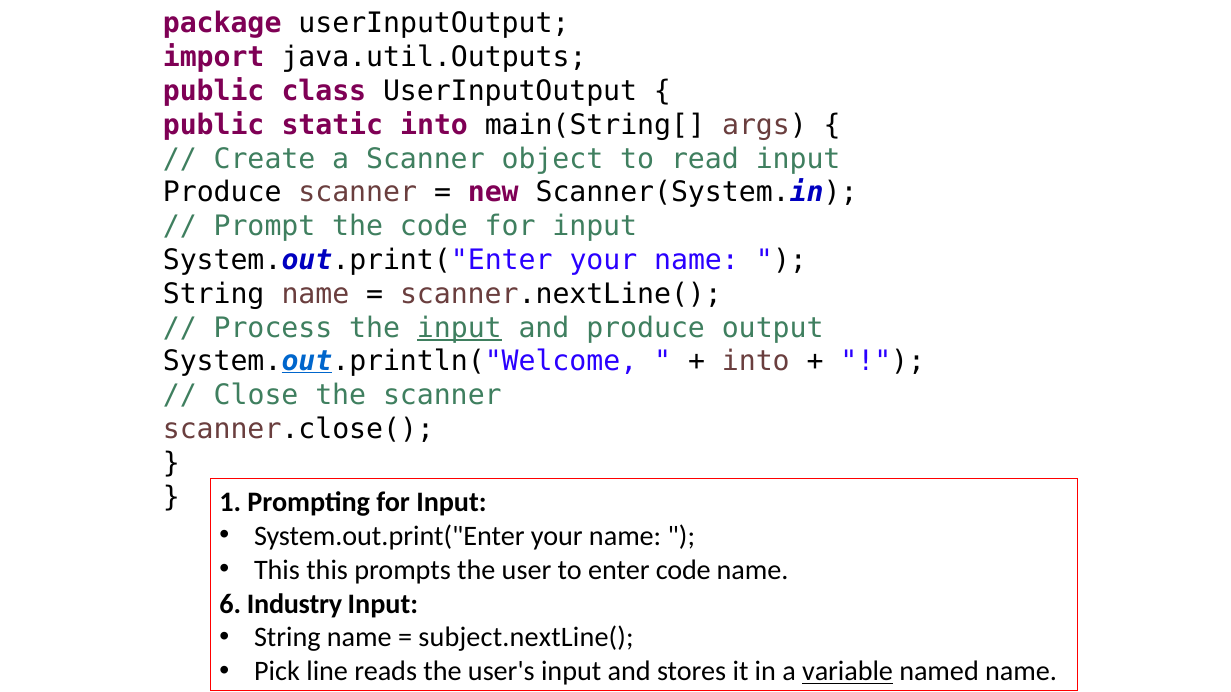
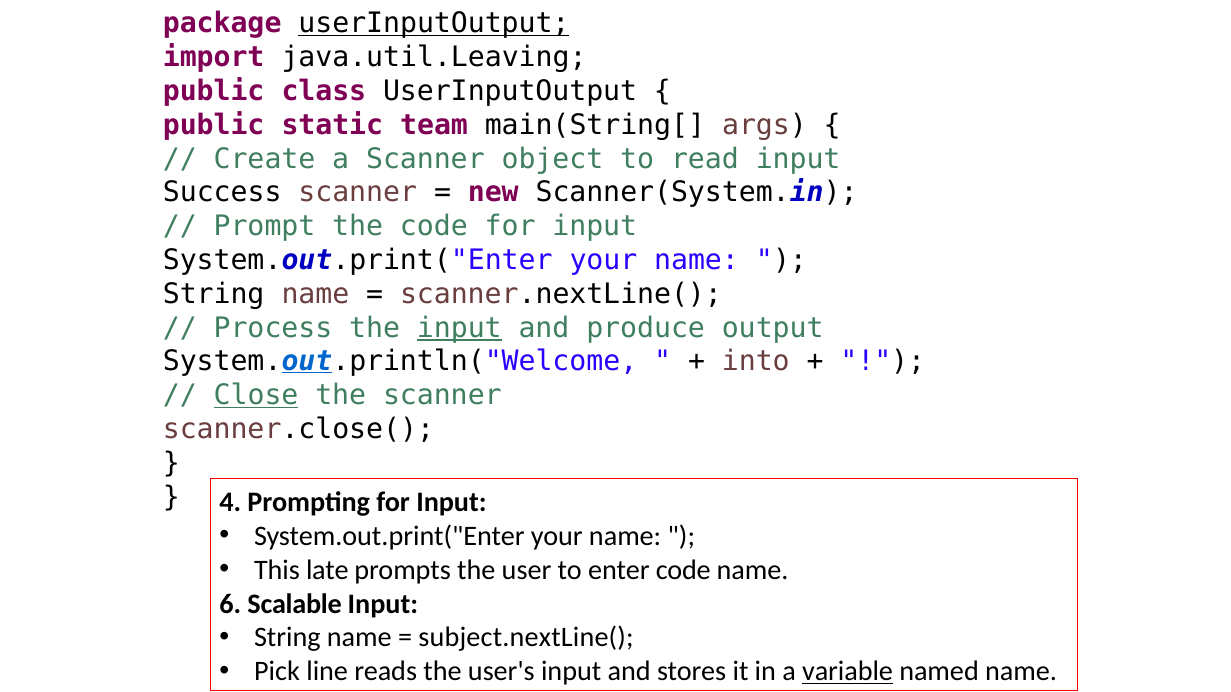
userInputOutput at (434, 23) underline: none -> present
java.util.Outputs: java.util.Outputs -> java.util.Leaving
static into: into -> team
Produce at (222, 193): Produce -> Success
Close underline: none -> present
1: 1 -> 4
This this: this -> late
Industry: Industry -> Scalable
